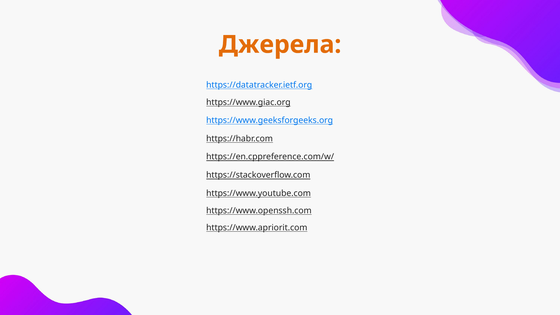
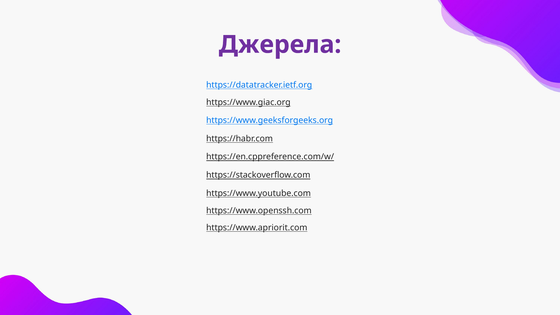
Джерела colour: orange -> purple
